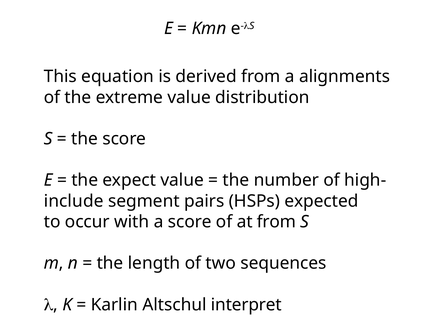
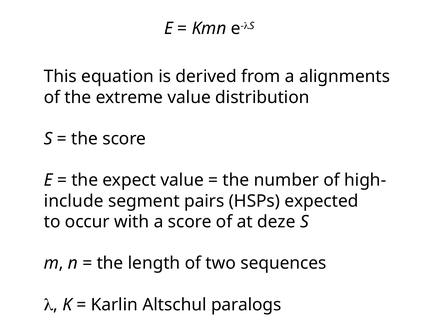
at from: from -> deze
interpret: interpret -> paralogs
